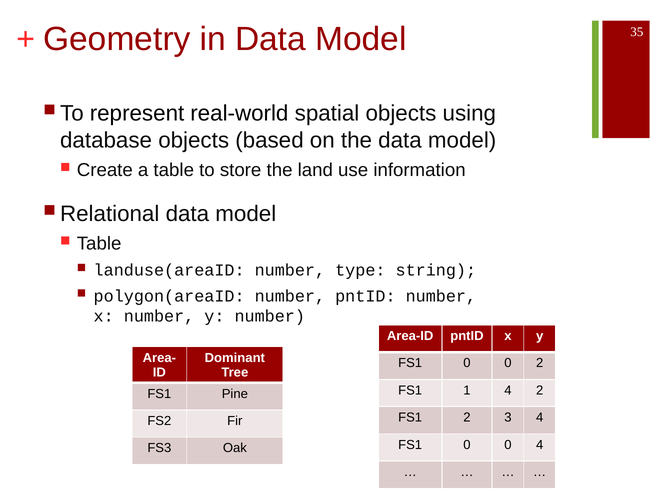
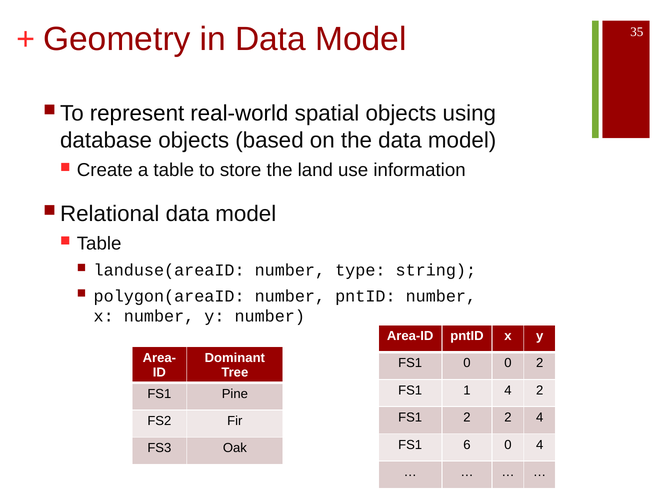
2 3: 3 -> 2
0 at (467, 445): 0 -> 6
